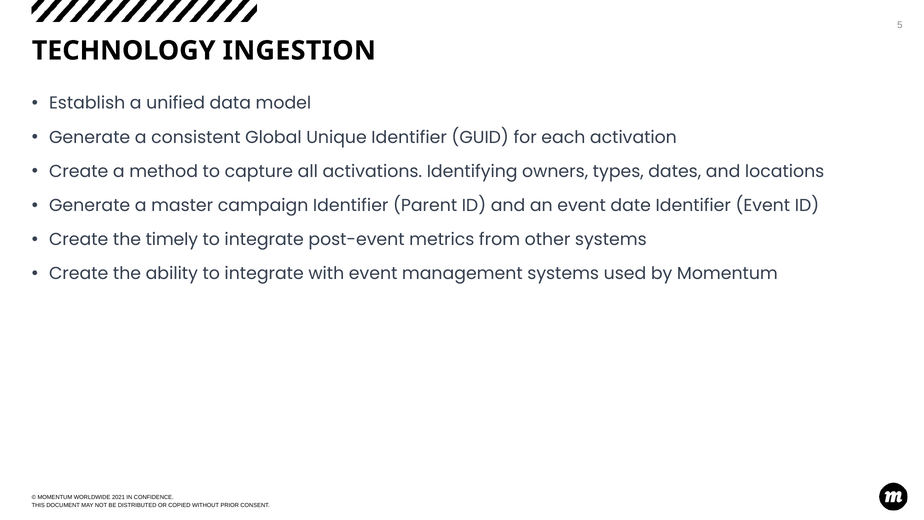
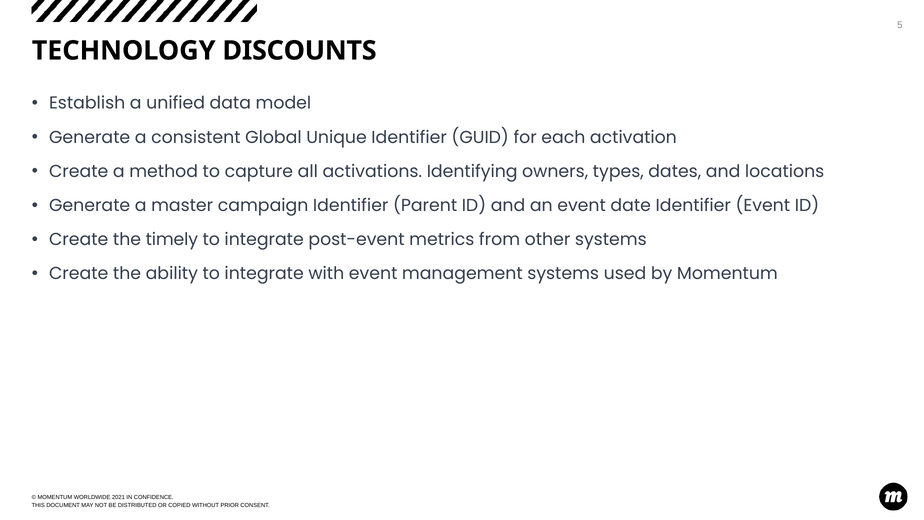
INGESTION: INGESTION -> DISCOUNTS
